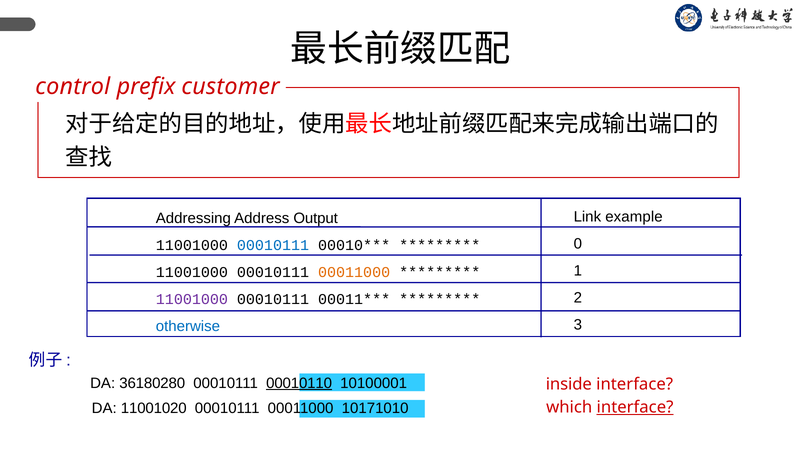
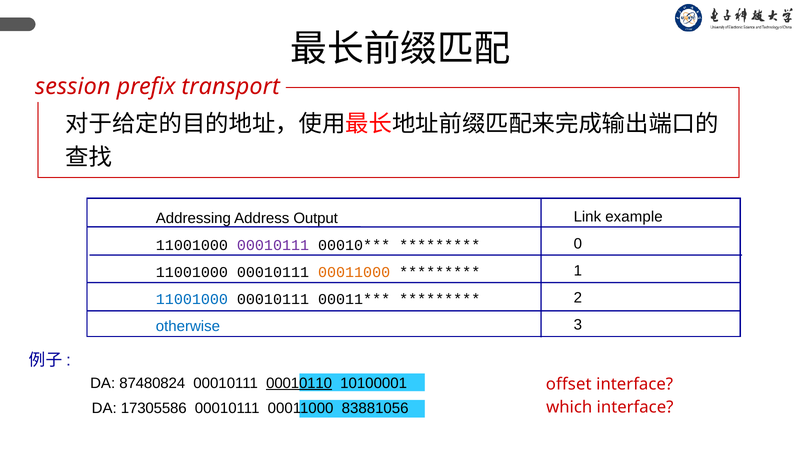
control: control -> session
customer: customer -> transport
00010111 at (273, 246) colour: blue -> purple
11001000 at (192, 300) colour: purple -> blue
36180280: 36180280 -> 87480824
inside: inside -> offset
11001020: 11001020 -> 17305586
10171010: 10171010 -> 83881056
interface at (635, 408) underline: present -> none
